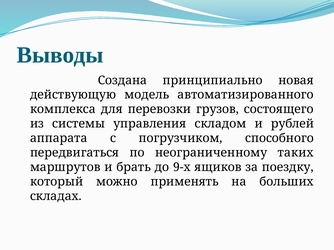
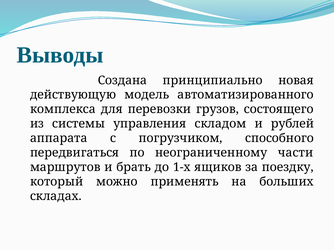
таких: таких -> части
9-х: 9-х -> 1-х
